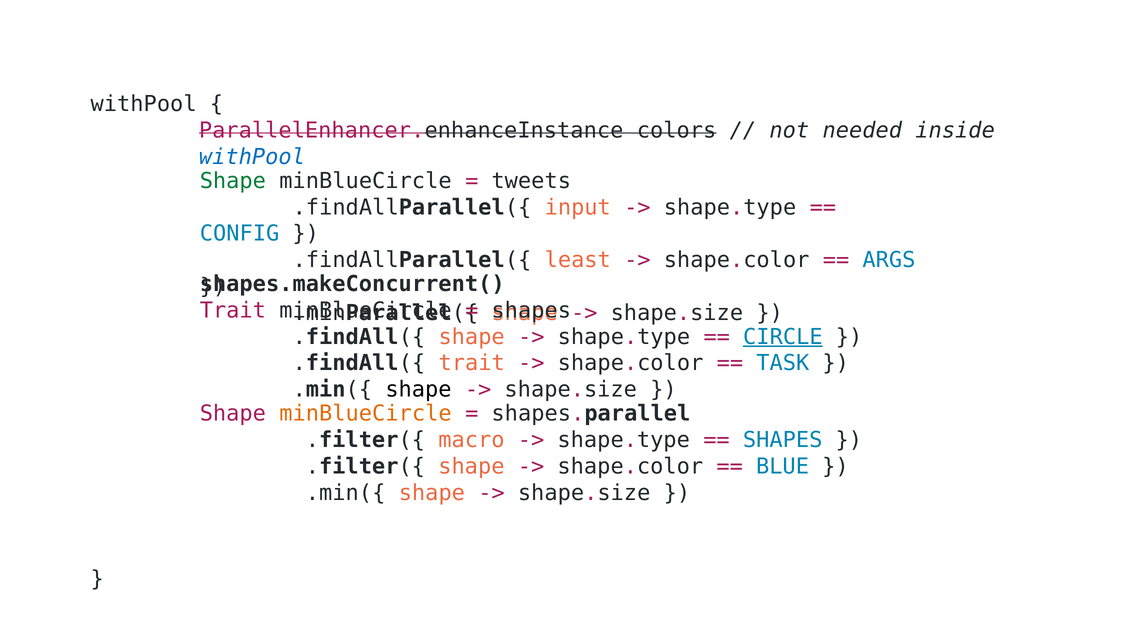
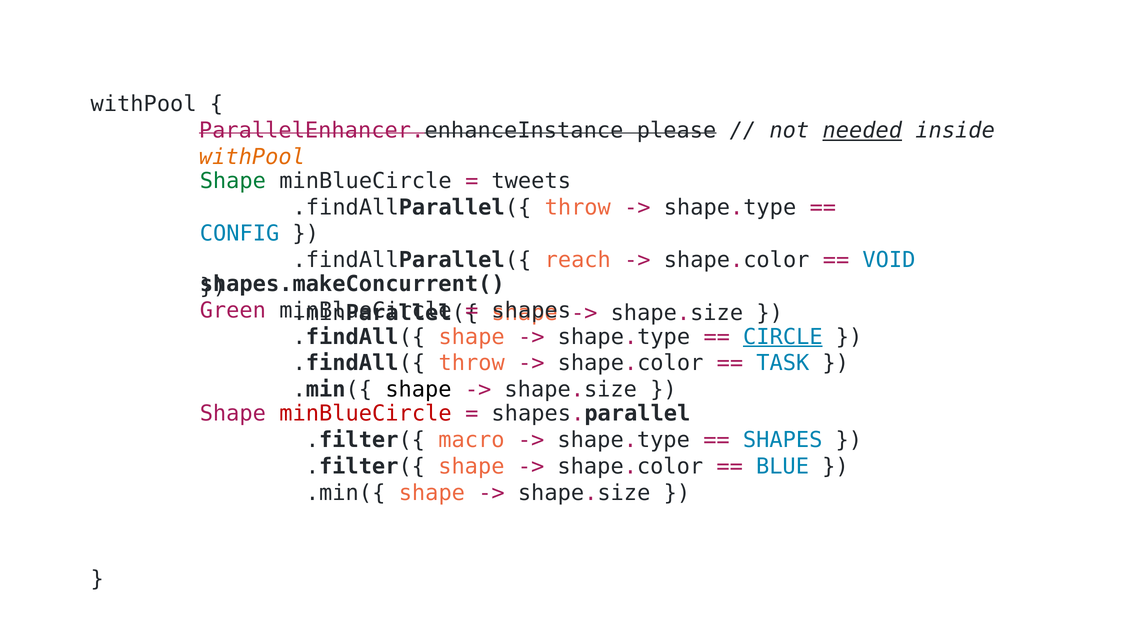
colors: colors -> please
needed underline: none -> present
withPool at (252, 157) colour: blue -> orange
.findAllParallel({ input: input -> throw
least: least -> reach
ARGS: ARGS -> VOID
Trait at (233, 310): Trait -> Green
.findAll({ trait: trait -> throw
minBlueCircle at (365, 414) colour: orange -> red
